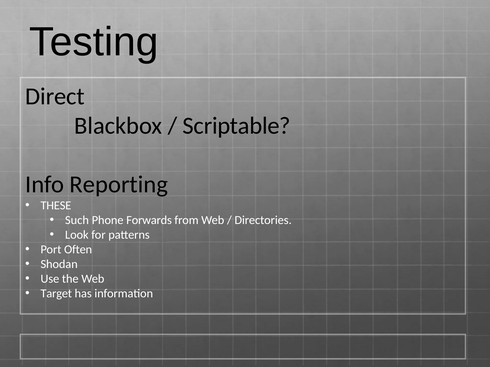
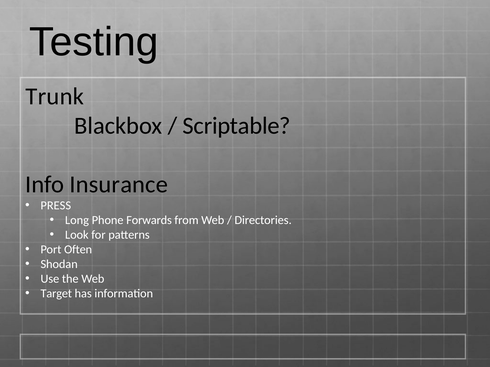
Direct: Direct -> Trunk
Reporting: Reporting -> Insurance
THESE: THESE -> PRESS
Such: Such -> Long
